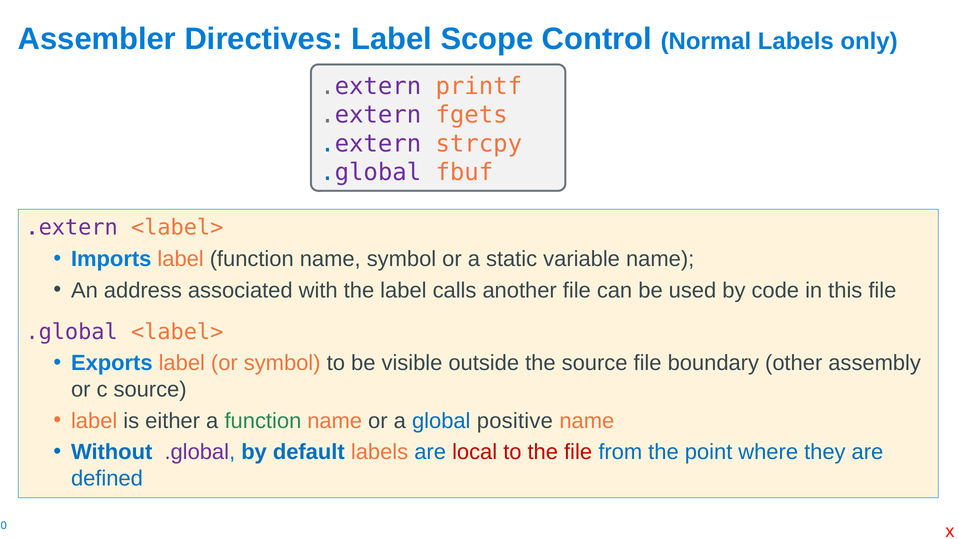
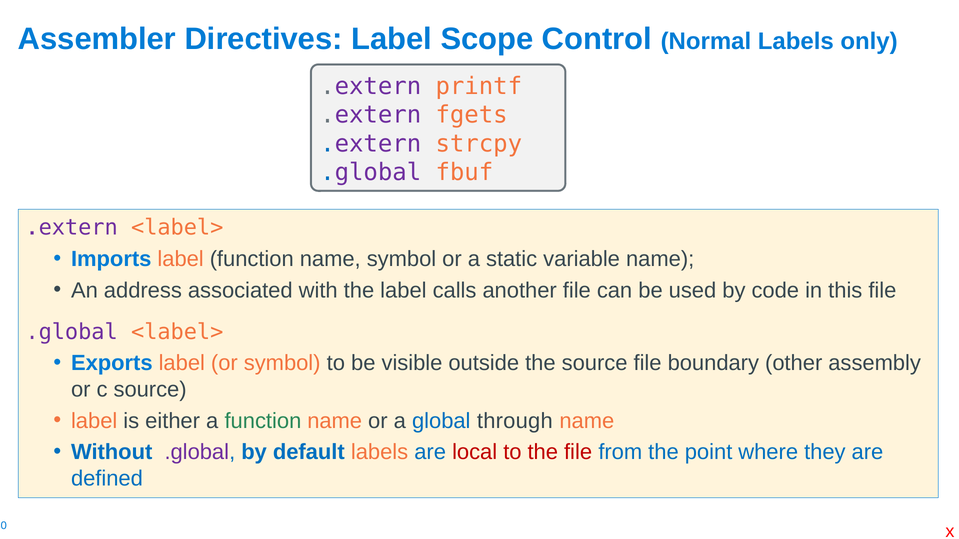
positive: positive -> through
